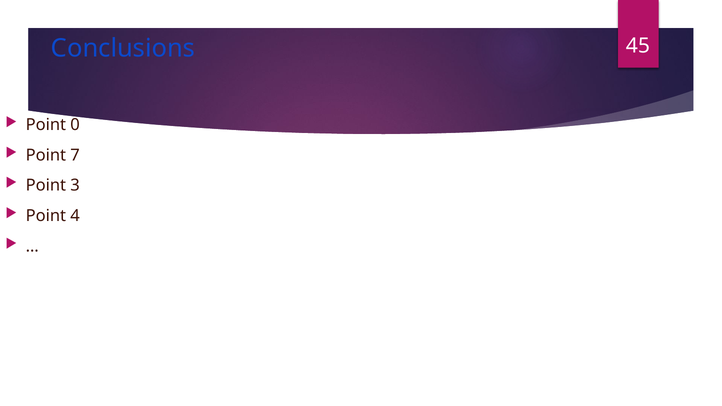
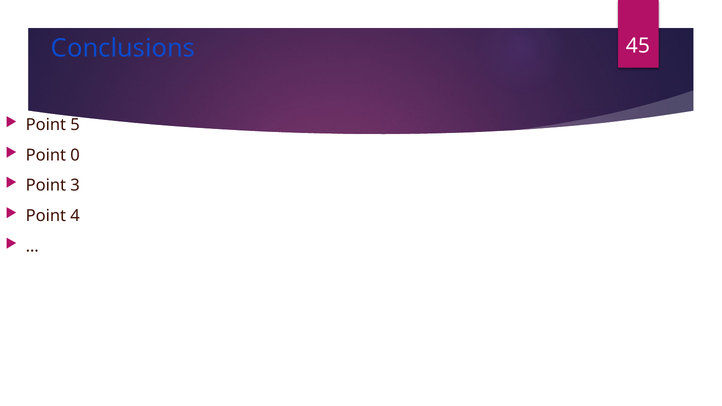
0: 0 -> 5
7: 7 -> 0
